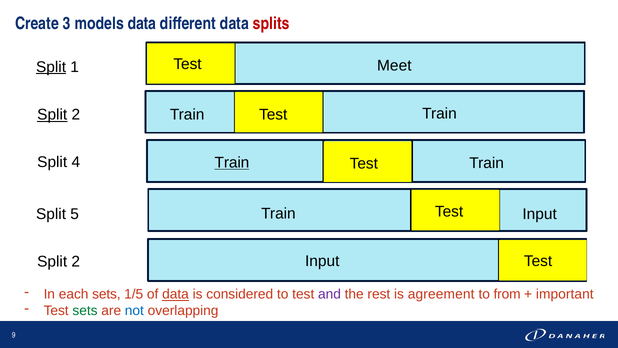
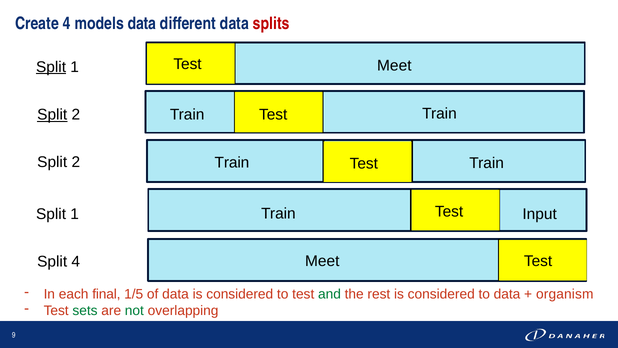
Create 3: 3 -> 4
4 at (76, 162): 4 -> 2
Train at (232, 162) underline: present -> none
5 at (75, 214): 5 -> 1
Input at (322, 261): Input -> Meet
2 at (76, 262): 2 -> 4
each sets: sets -> final
data at (176, 294) underline: present -> none
and colour: purple -> green
rest is agreement: agreement -> considered
to from: from -> data
important: important -> organism
not colour: blue -> green
